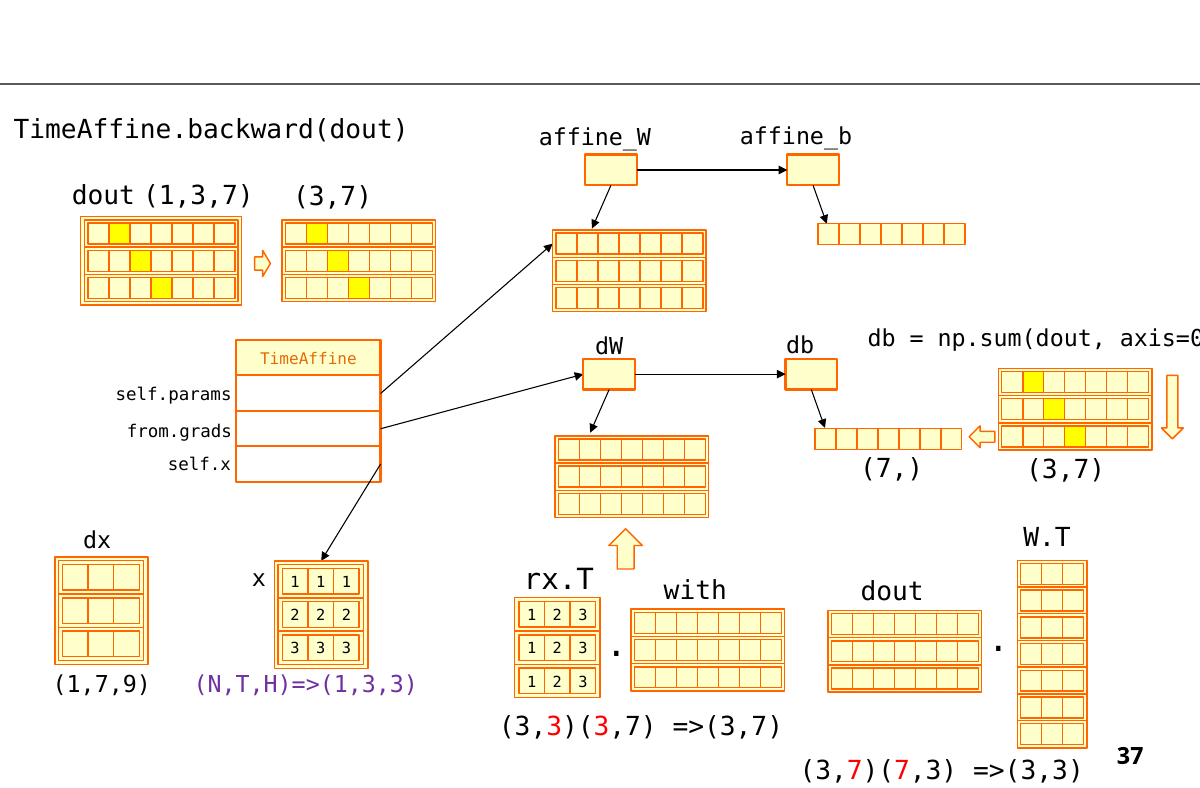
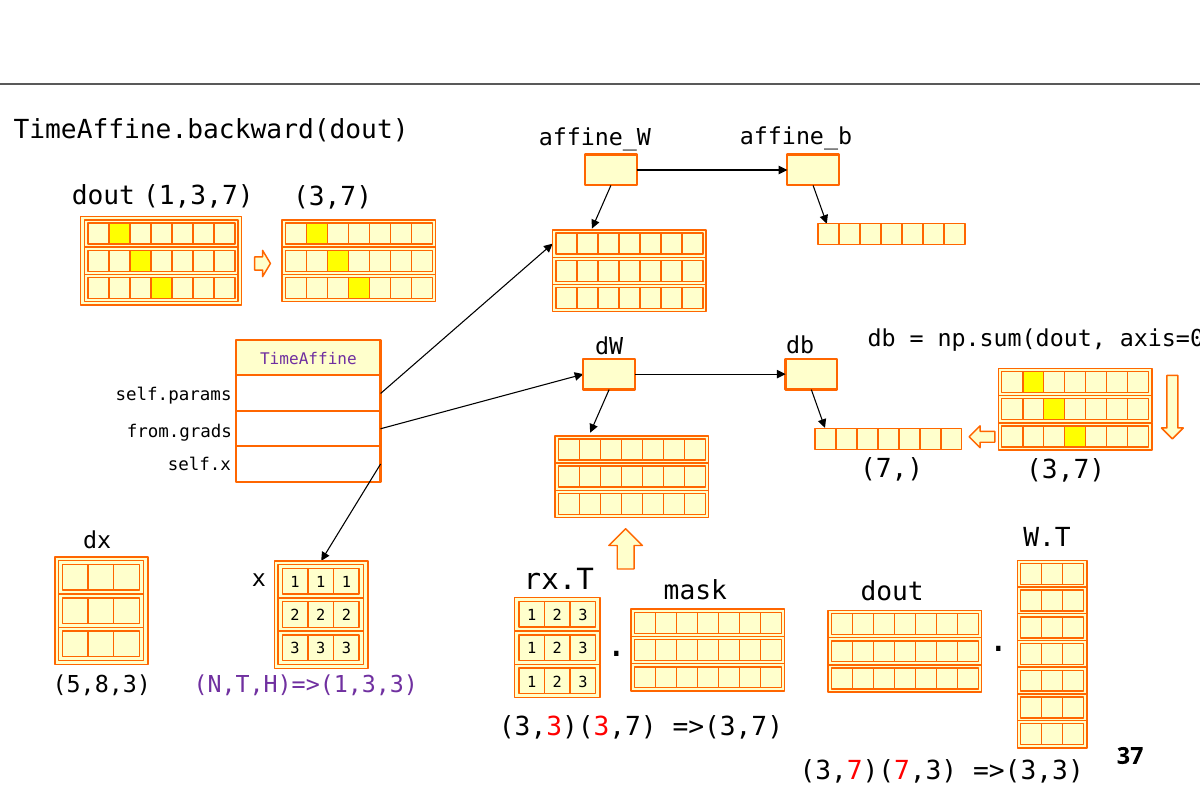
TimeAffine colour: orange -> purple
with: with -> mask
1,7,9: 1,7,9 -> 5,8,3
